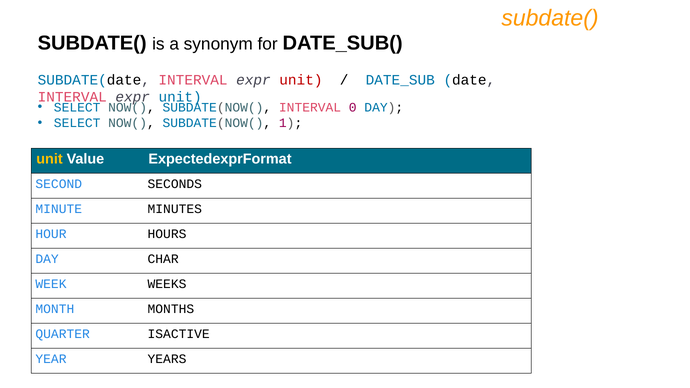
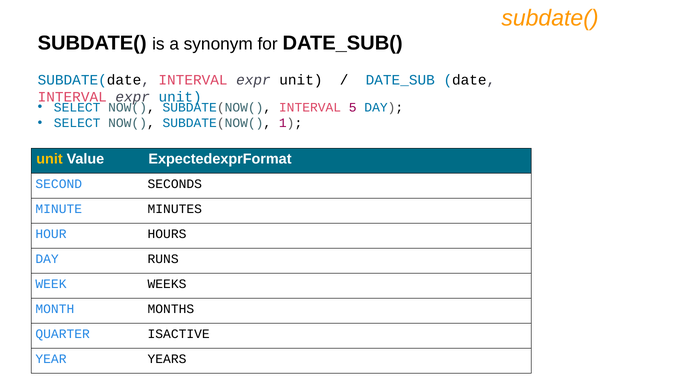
unit at (301, 80) colour: red -> black
0: 0 -> 5
CHAR: CHAR -> RUNS
